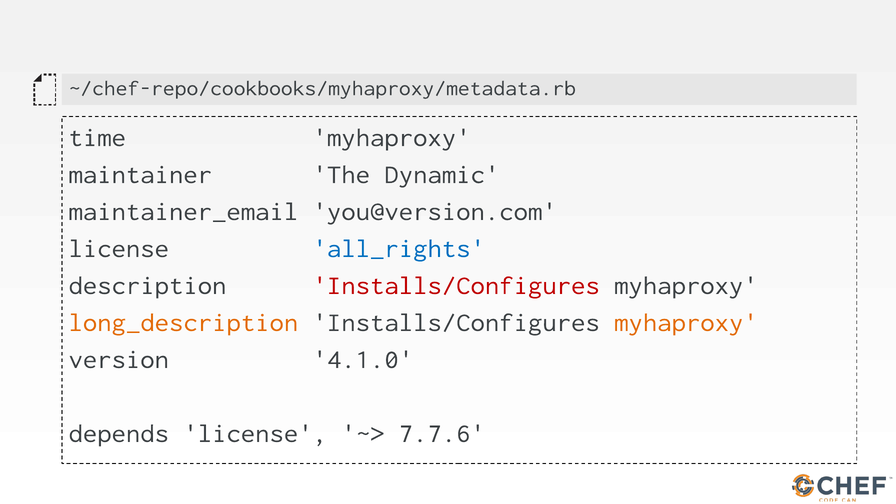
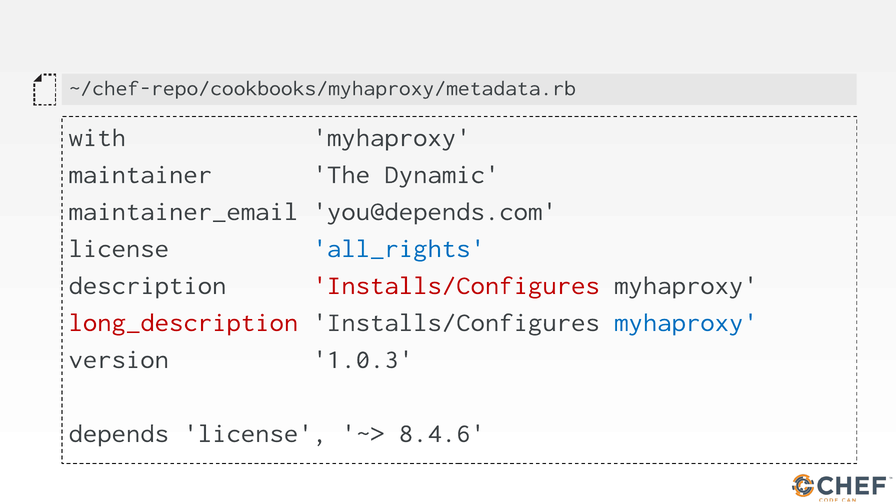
time: time -> with
you@version.com: you@version.com -> you@depends.com
long_description colour: orange -> red
myhaproxy at (686, 322) colour: orange -> blue
4.1.0: 4.1.0 -> 1.0.3
7.7.6: 7.7.6 -> 8.4.6
